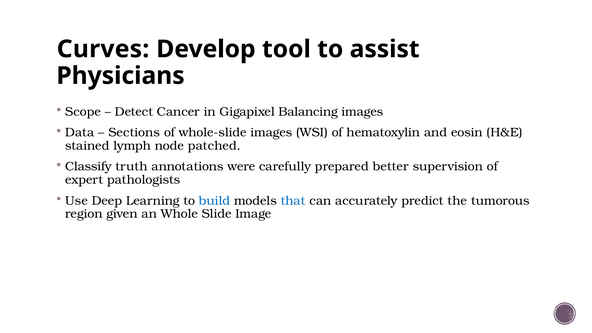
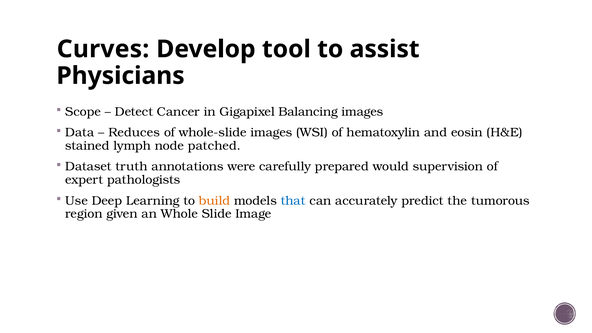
Sections: Sections -> Reduces
Classify: Classify -> Dataset
better: better -> would
build colour: blue -> orange
